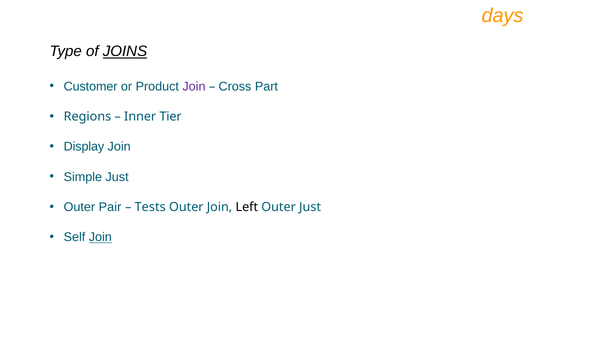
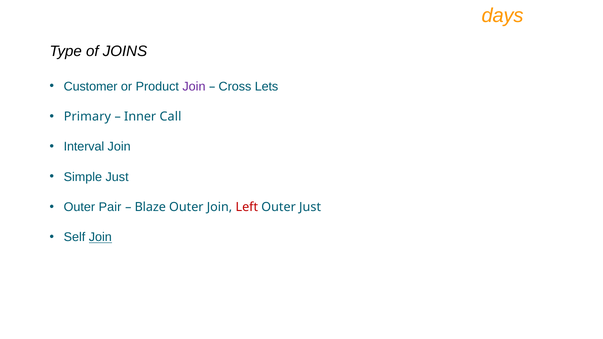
JOINS underline: present -> none
Part: Part -> Lets
Regions: Regions -> Primary
Tier: Tier -> Call
Display: Display -> Interval
Tests: Tests -> Blaze
Left colour: black -> red
